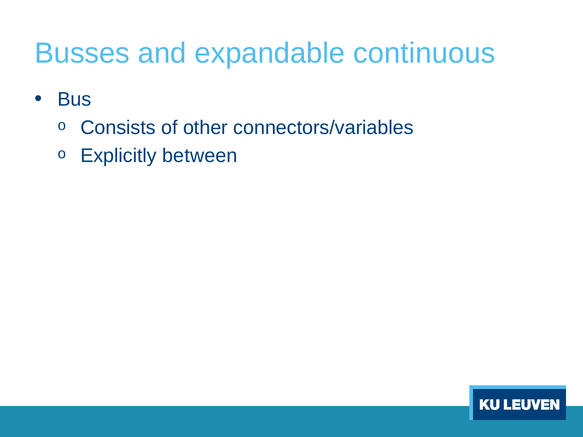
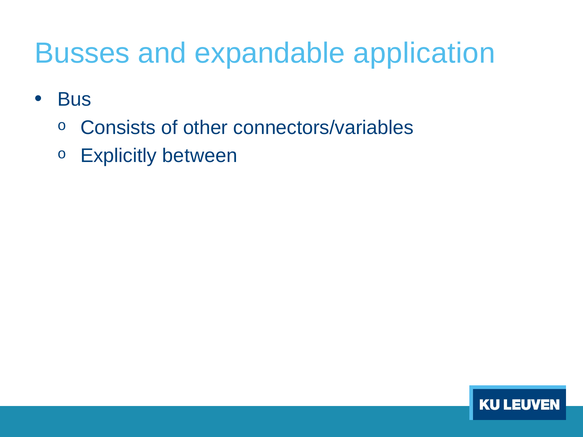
continuous: continuous -> application
